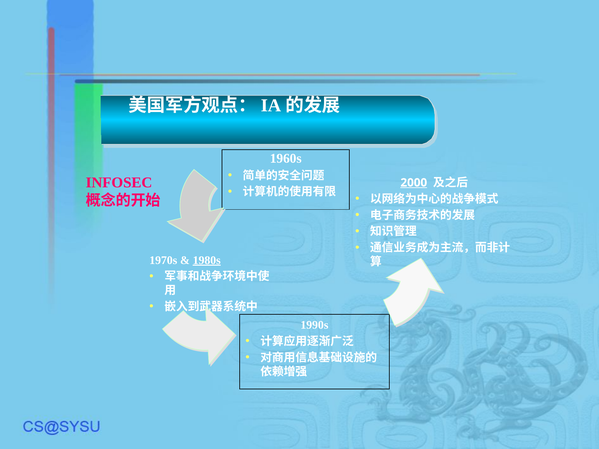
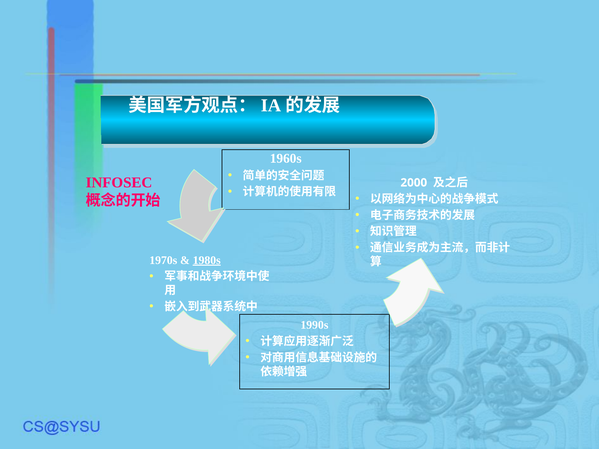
2000 underline: present -> none
